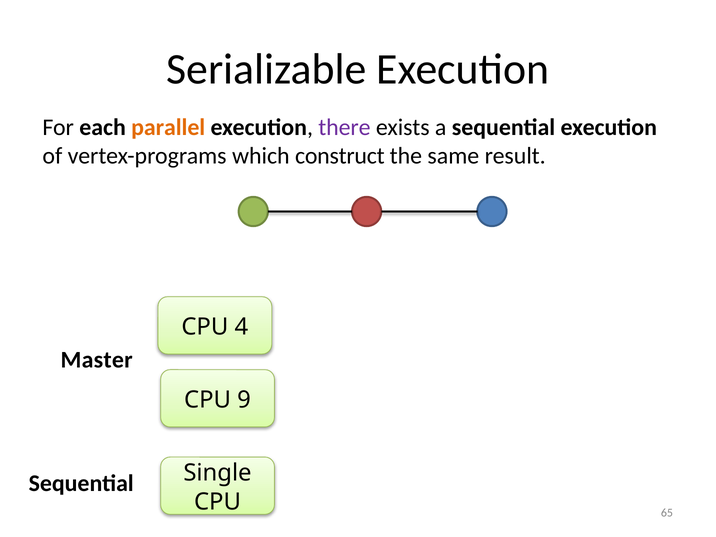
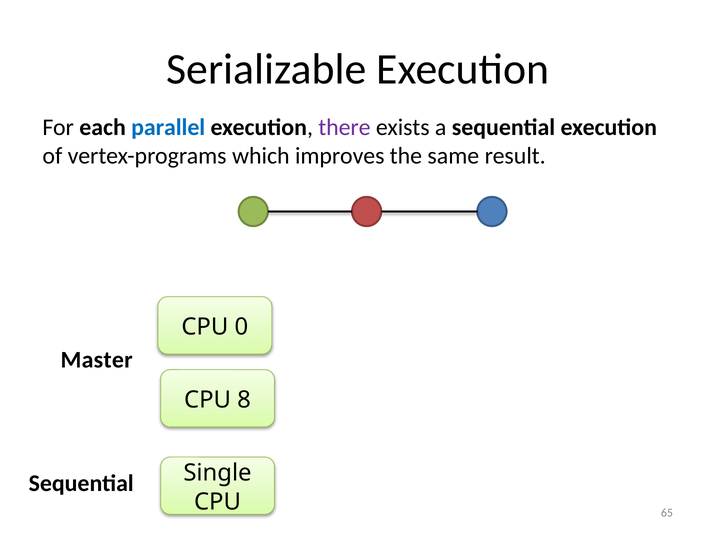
parallel colour: orange -> blue
construct: construct -> improves
4: 4 -> 0
9: 9 -> 8
